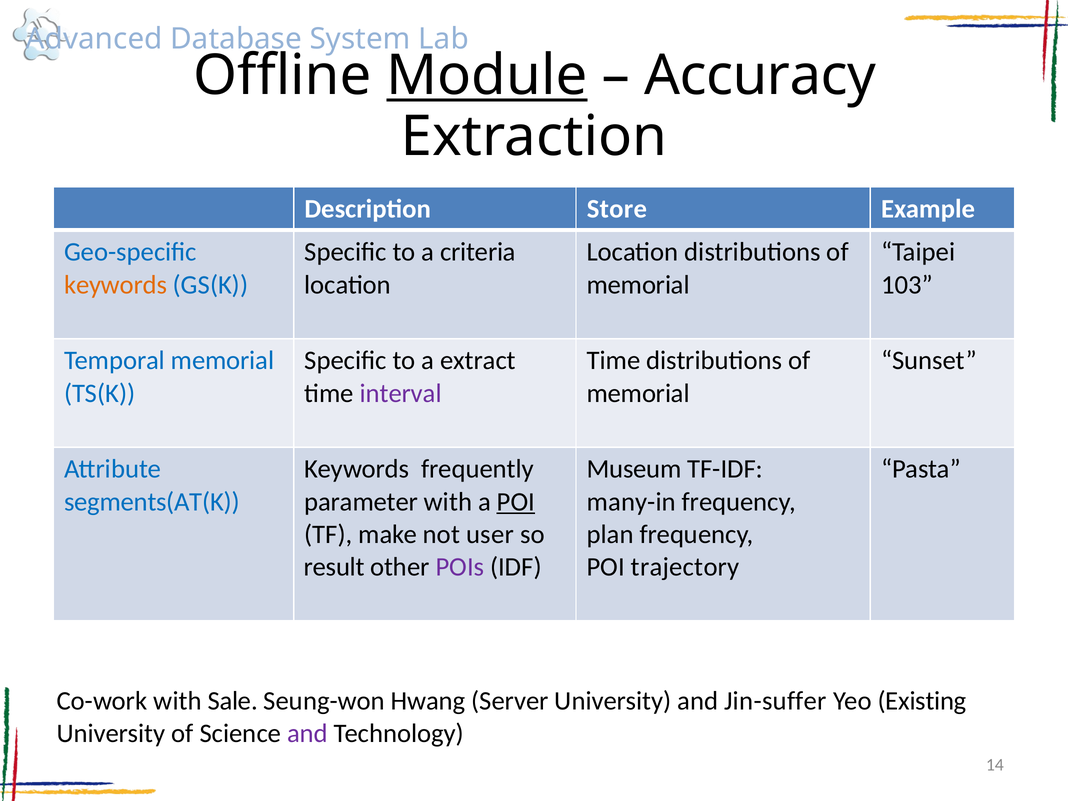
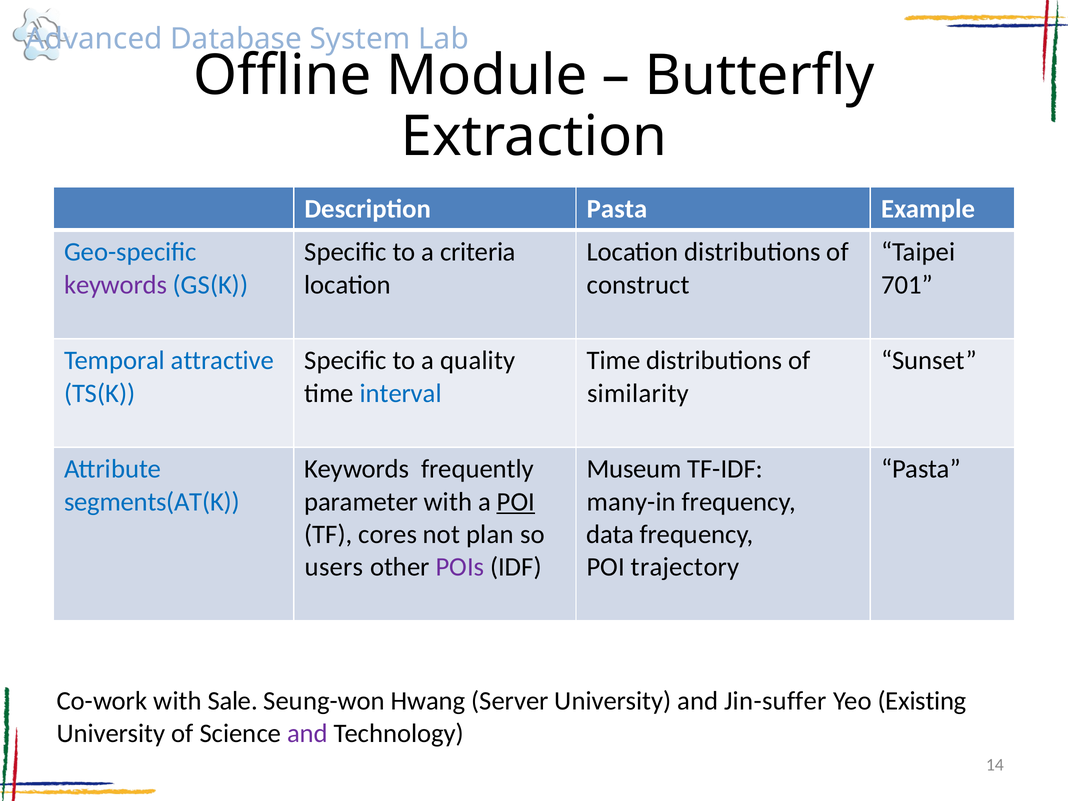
Module underline: present -> none
Accuracy: Accuracy -> Butterfly
Description Store: Store -> Pasta
keywords at (116, 285) colour: orange -> purple
memorial at (638, 285): memorial -> construct
103: 103 -> 701
Temporal memorial: memorial -> attractive
extract: extract -> quality
interval colour: purple -> blue
memorial at (638, 393): memorial -> similarity
make: make -> cores
user: user -> plan
plan: plan -> data
result: result -> users
